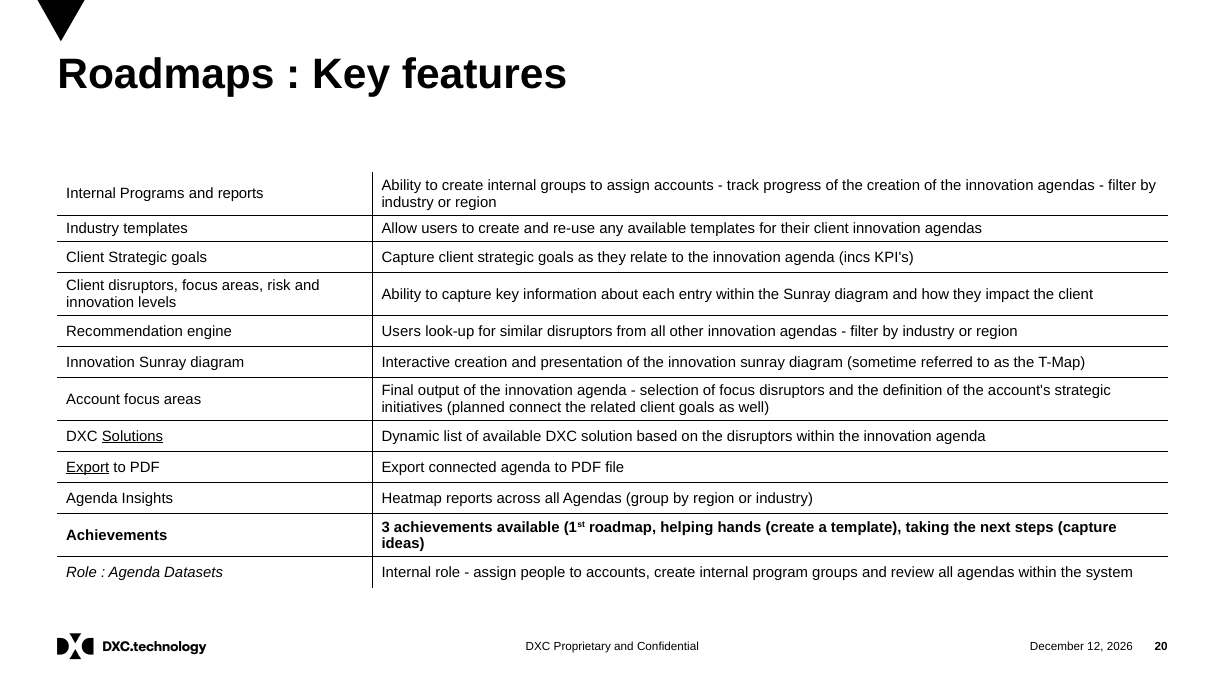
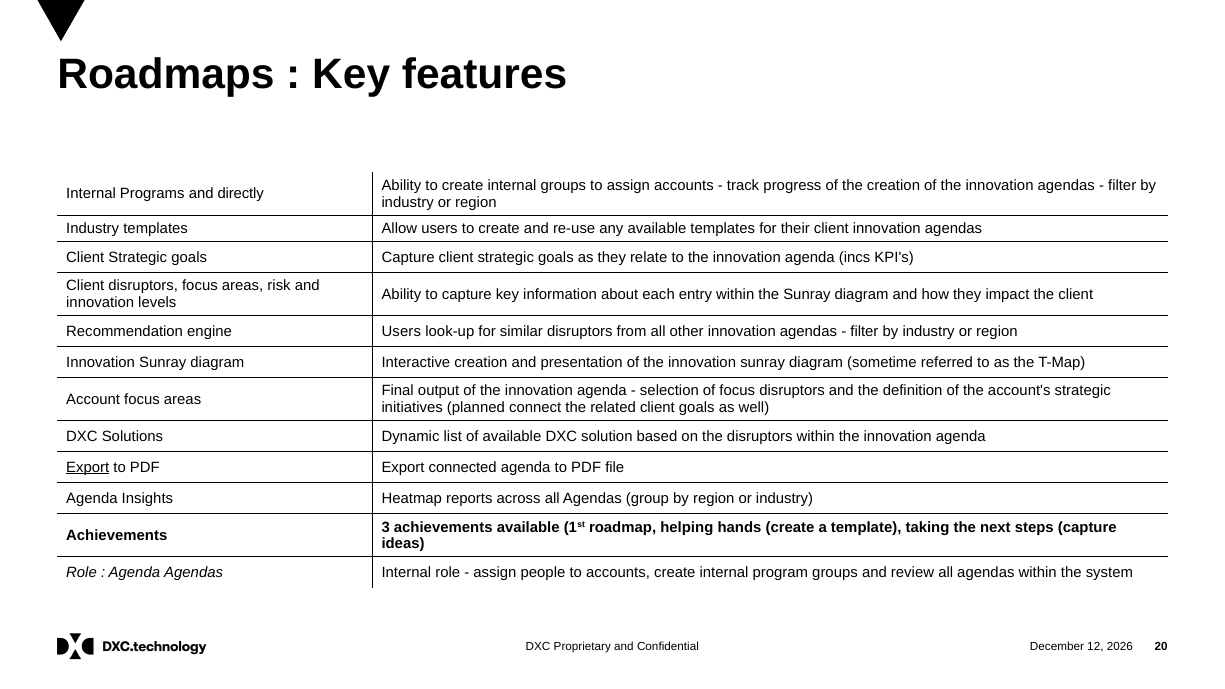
and reports: reports -> directly
Solutions underline: present -> none
Agenda Datasets: Datasets -> Agendas
